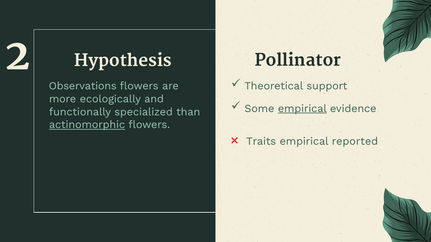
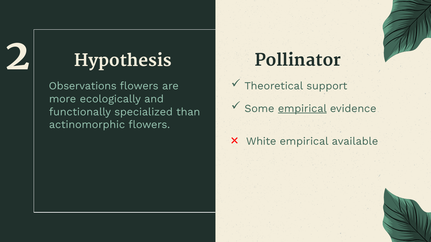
actinomorphic underline: present -> none
Traits: Traits -> White
reported: reported -> available
